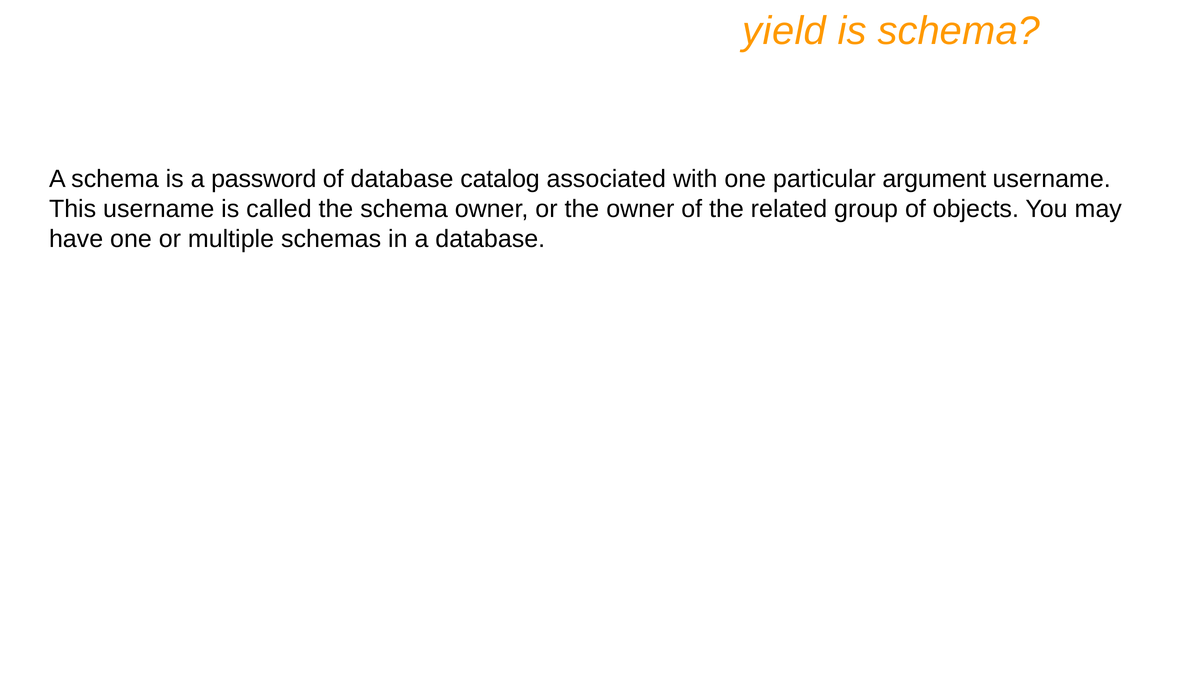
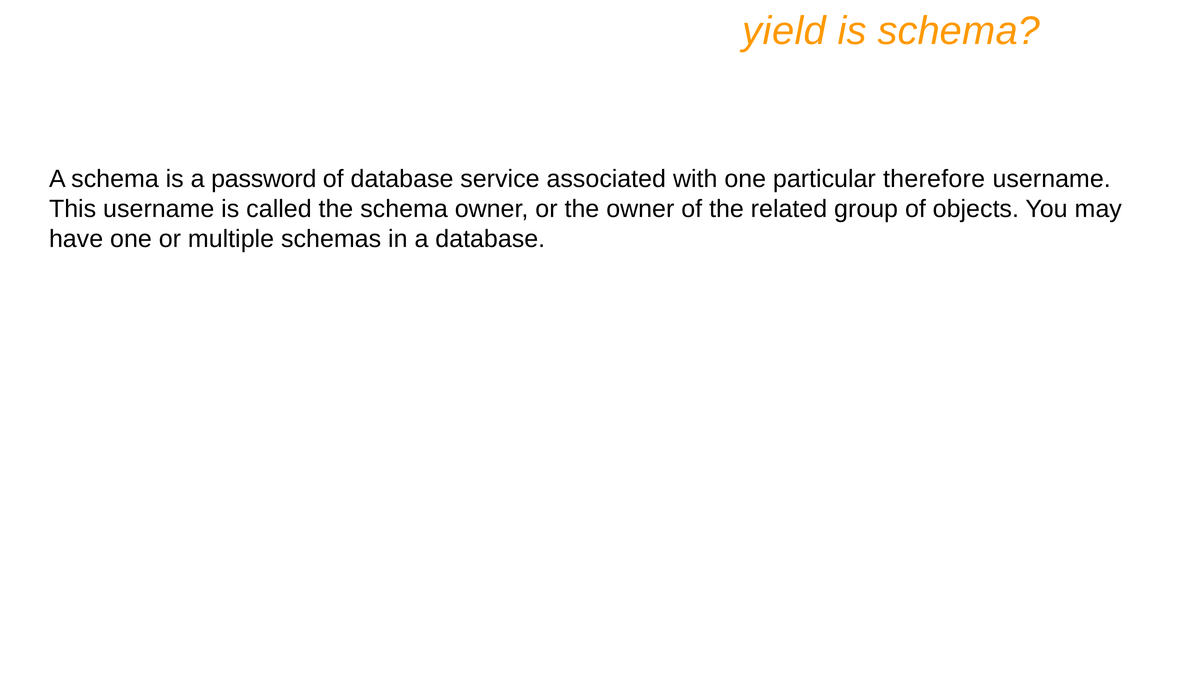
catalog: catalog -> service
argument: argument -> therefore
